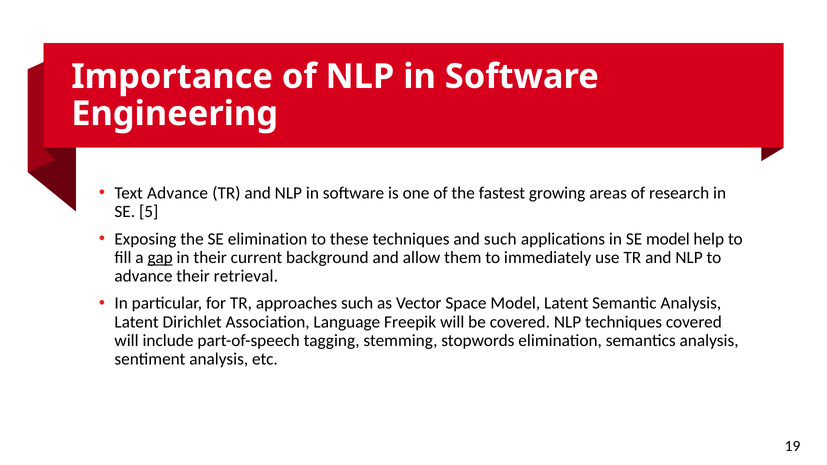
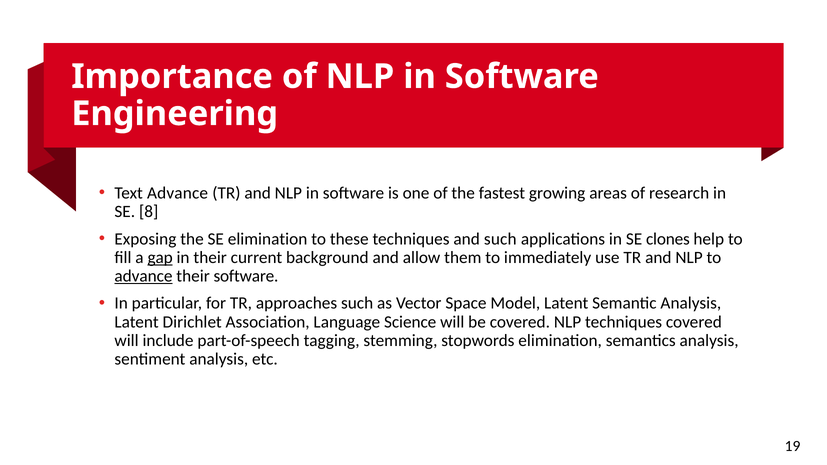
5: 5 -> 8
SE model: model -> clones
advance at (144, 276) underline: none -> present
their retrieval: retrieval -> software
Freepik: Freepik -> Science
